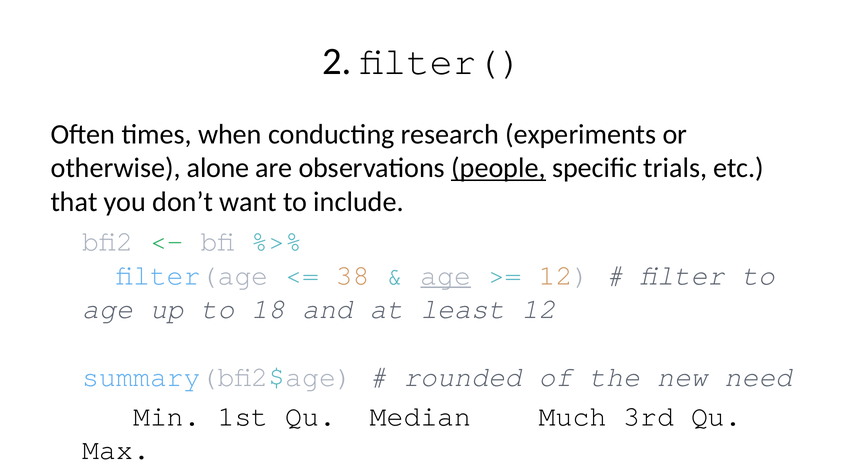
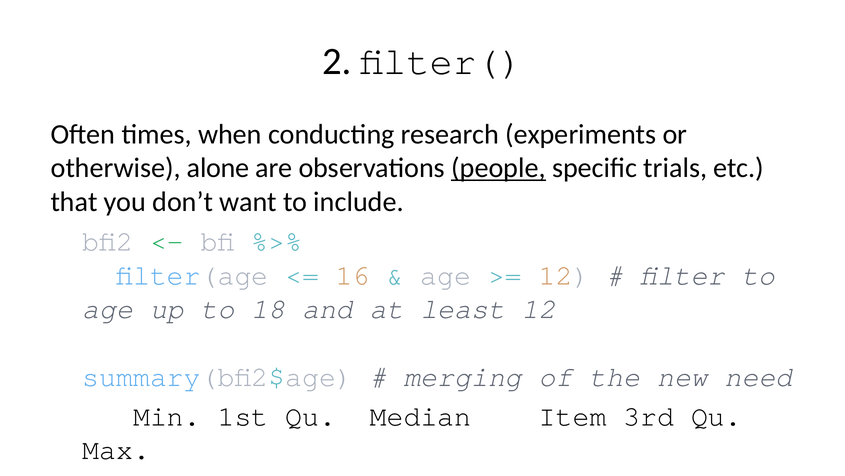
38: 38 -> 16
age at (446, 275) underline: present -> none
rounded: rounded -> merging
Much: Much -> Item
